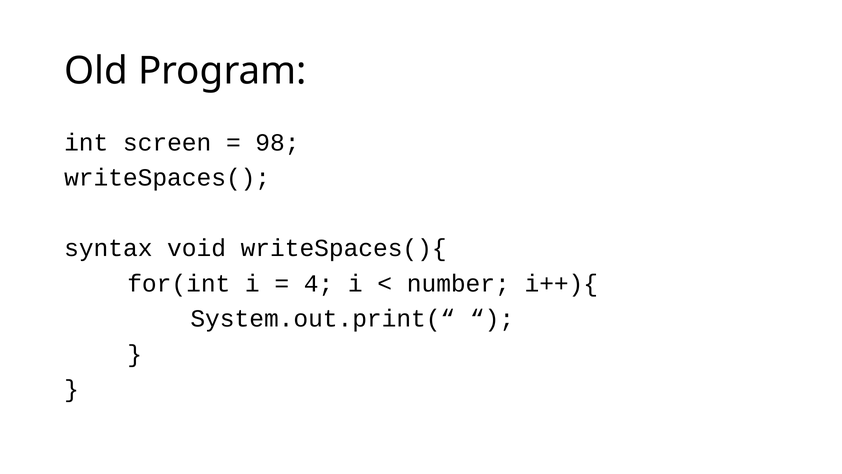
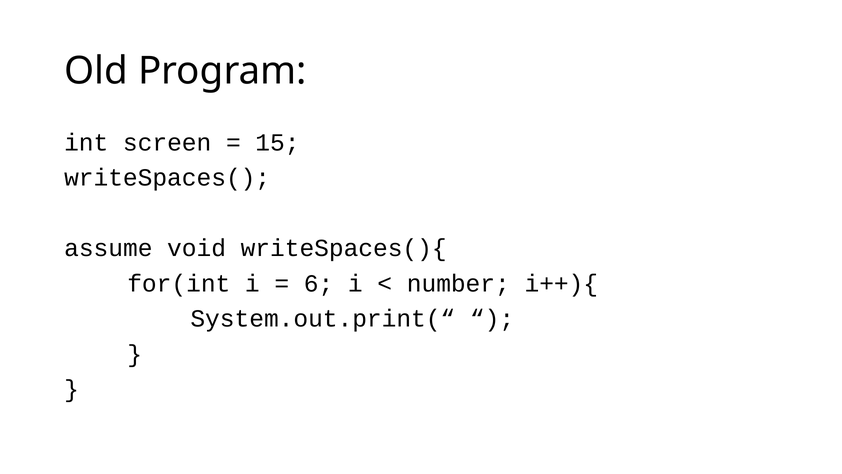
98: 98 -> 15
syntax: syntax -> assume
4: 4 -> 6
